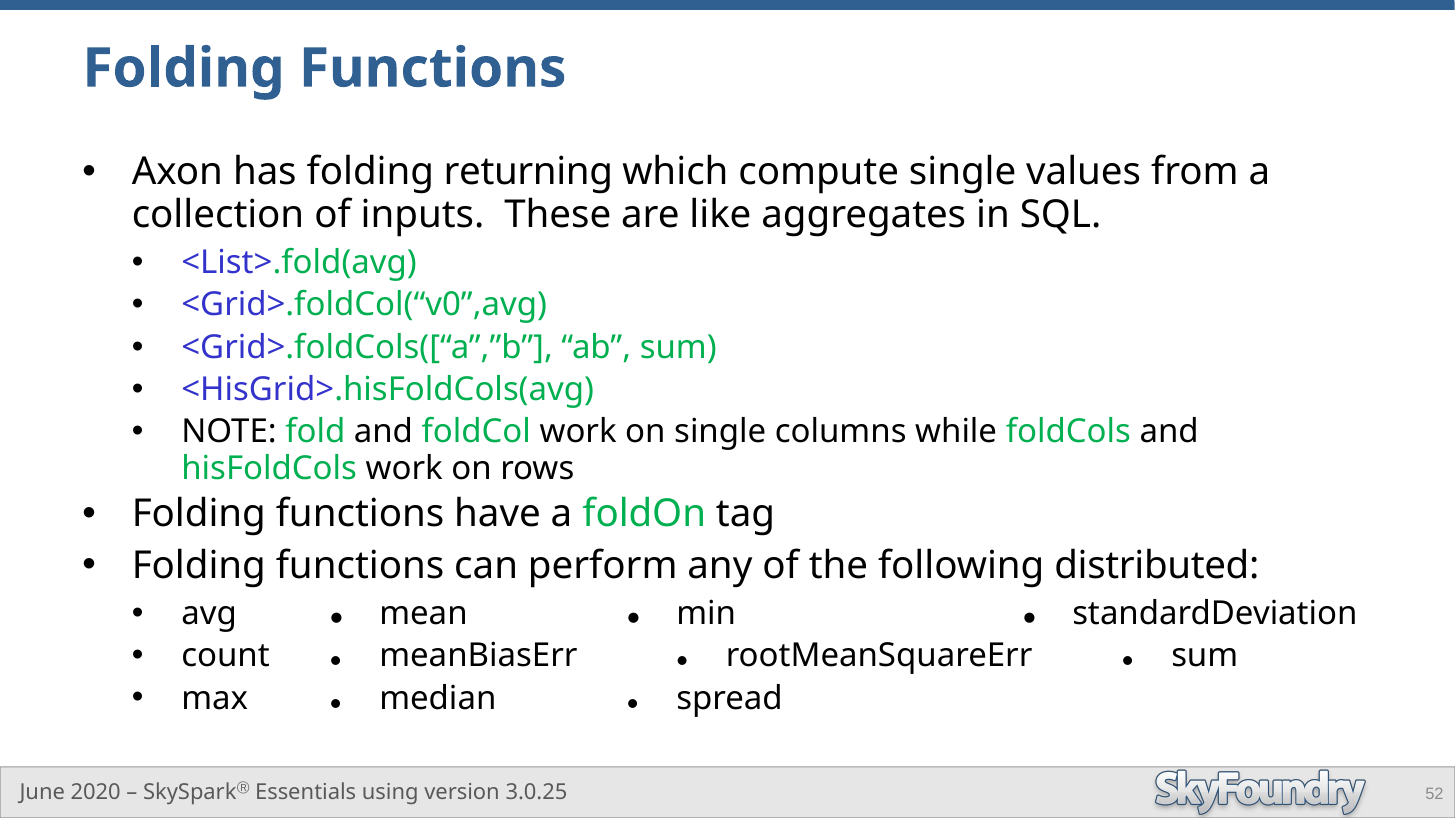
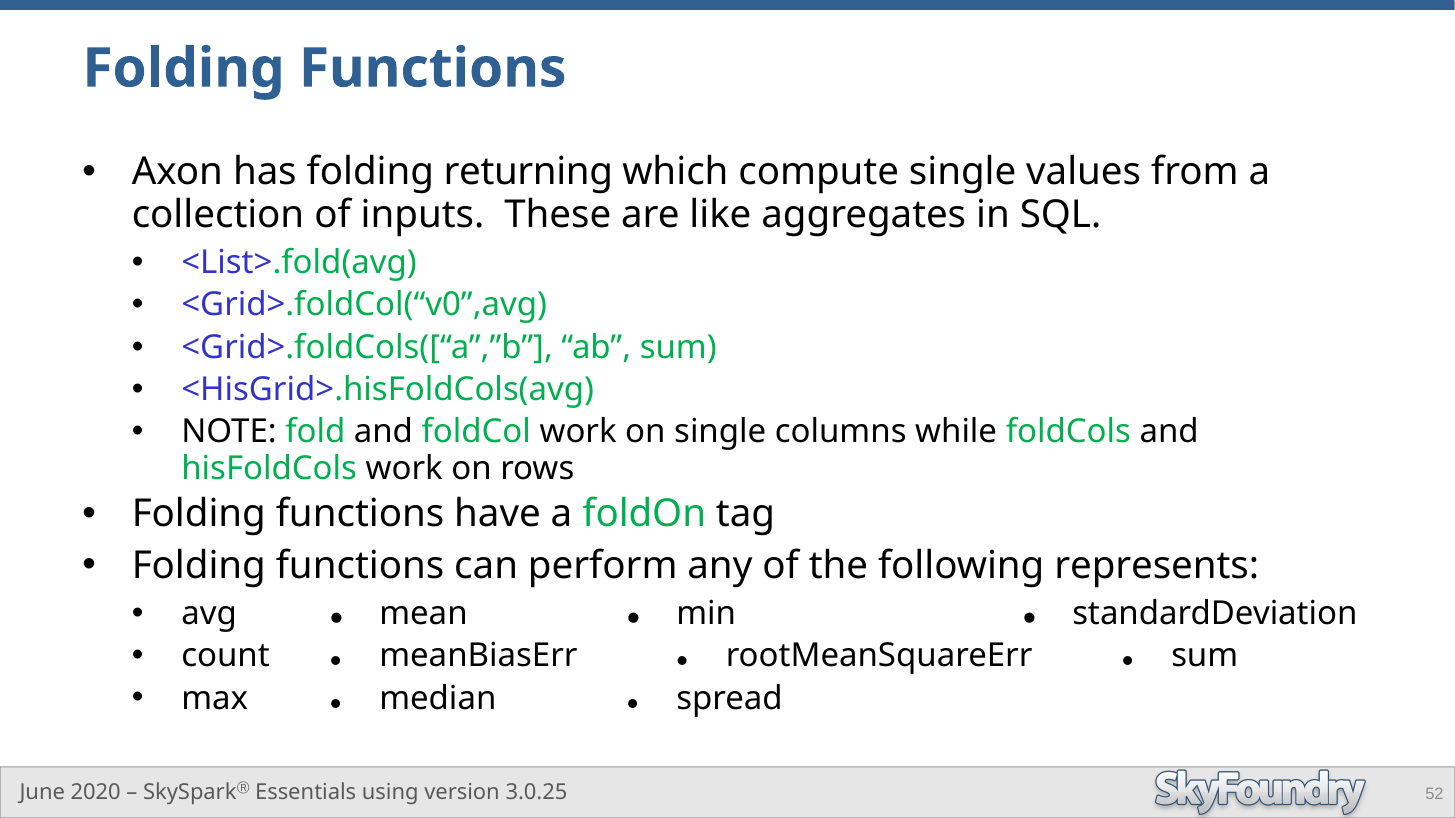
distributed: distributed -> represents
